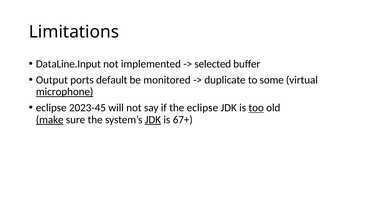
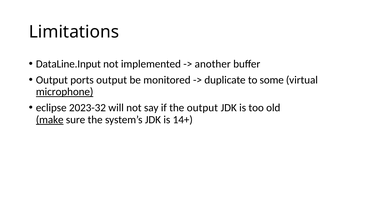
selected: selected -> another
ports default: default -> output
2023-45: 2023-45 -> 2023-32
the eclipse: eclipse -> output
too underline: present -> none
JDK at (153, 119) underline: present -> none
67+: 67+ -> 14+
